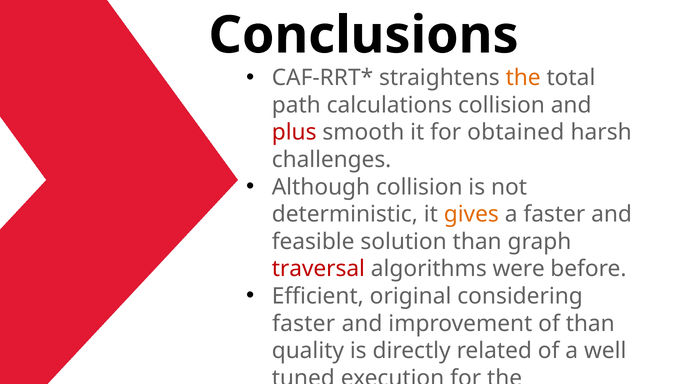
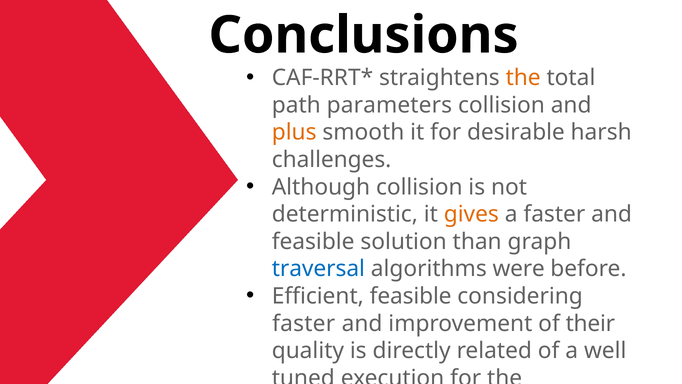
calculations: calculations -> parameters
plus colour: red -> orange
obtained: obtained -> desirable
traversal colour: red -> blue
Efficient original: original -> feasible
of than: than -> their
